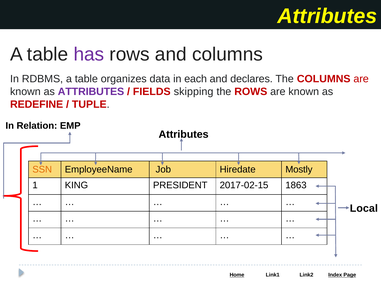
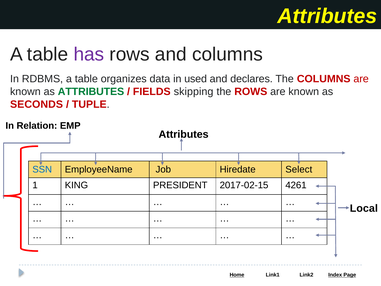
each: each -> used
ATTRIBUTES at (91, 92) colour: purple -> green
REDEFINE: REDEFINE -> SECONDS
SSN colour: orange -> blue
Mostly: Mostly -> Select
1863: 1863 -> 4261
